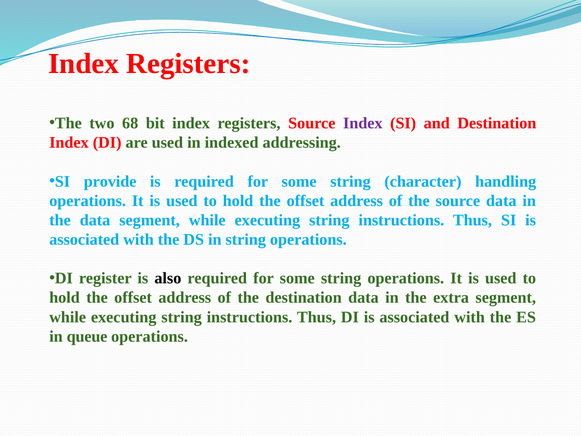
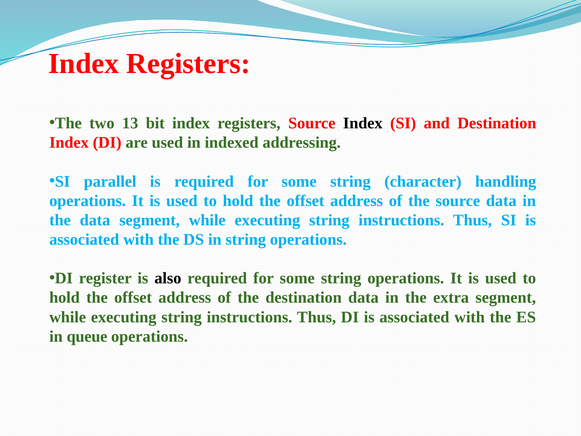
68: 68 -> 13
Index at (363, 123) colour: purple -> black
provide: provide -> parallel
